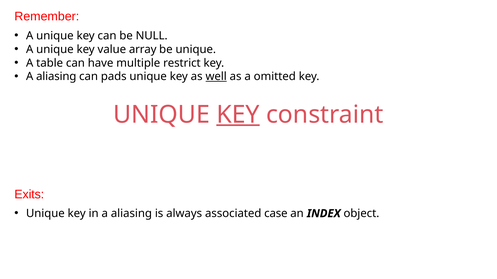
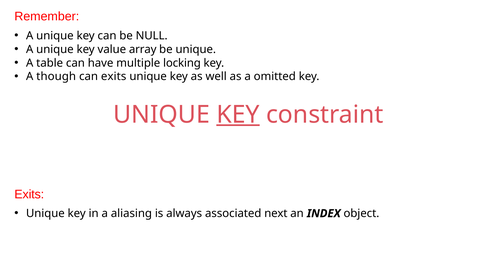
restrict: restrict -> locking
aliasing at (56, 77): aliasing -> though
can pads: pads -> exits
well underline: present -> none
case: case -> next
